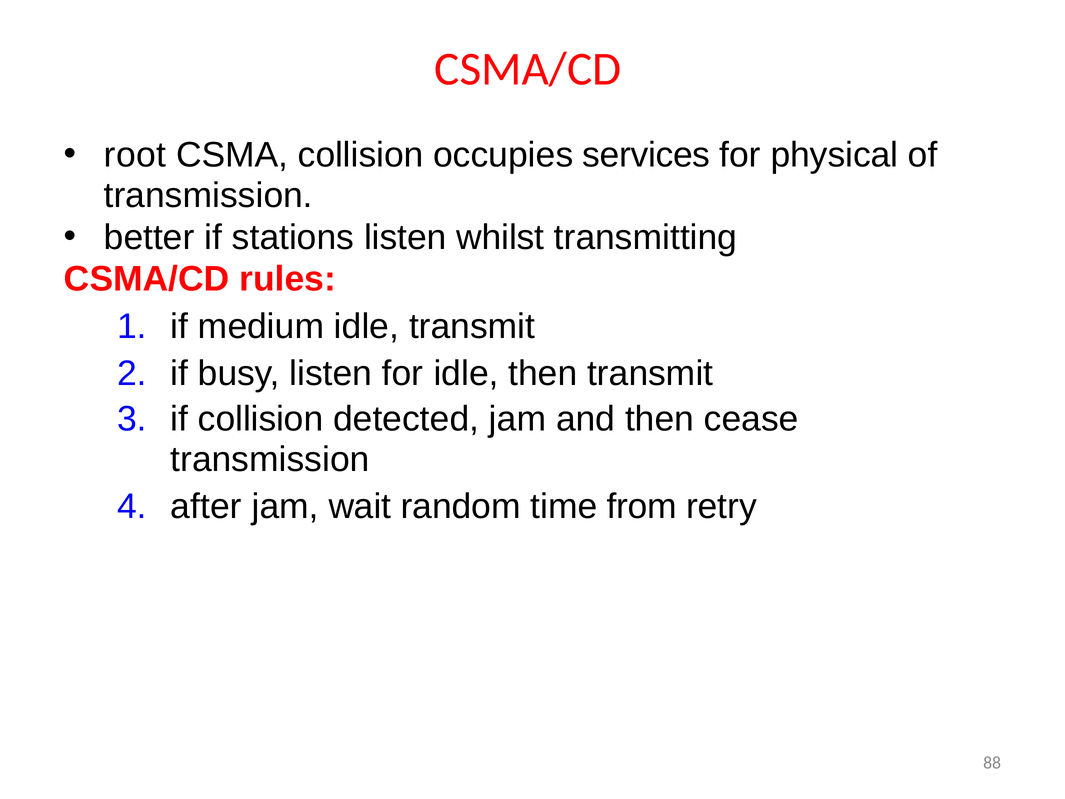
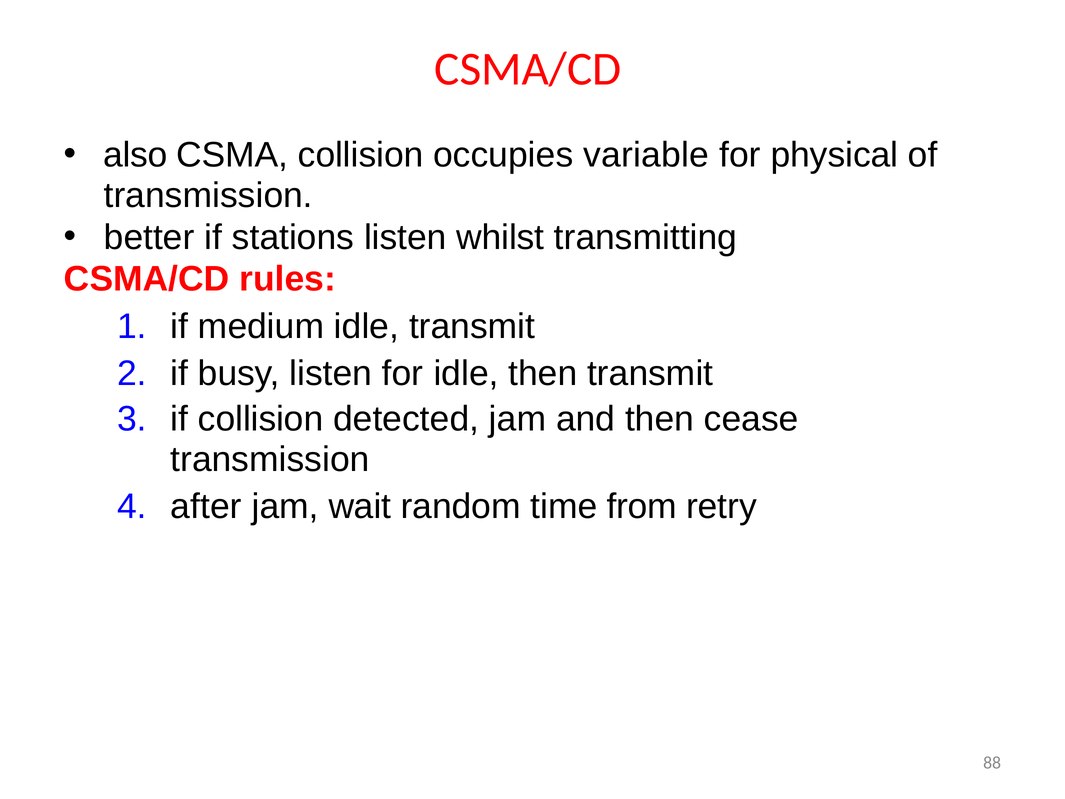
root: root -> also
services: services -> variable
